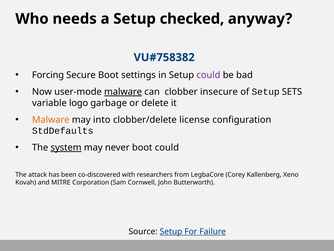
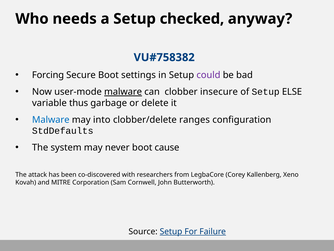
SETS: SETS -> ELSE
logo: logo -> thus
Malware at (51, 120) colour: orange -> blue
license: license -> ranges
system underline: present -> none
boot could: could -> cause
